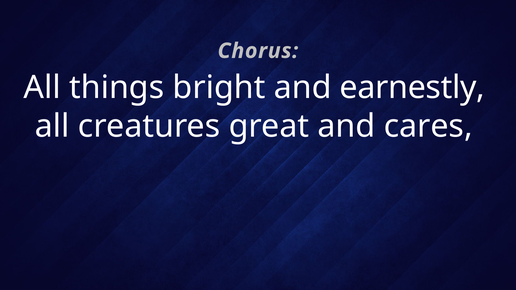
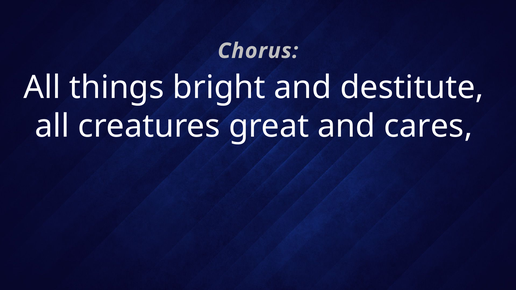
earnestly: earnestly -> destitute
